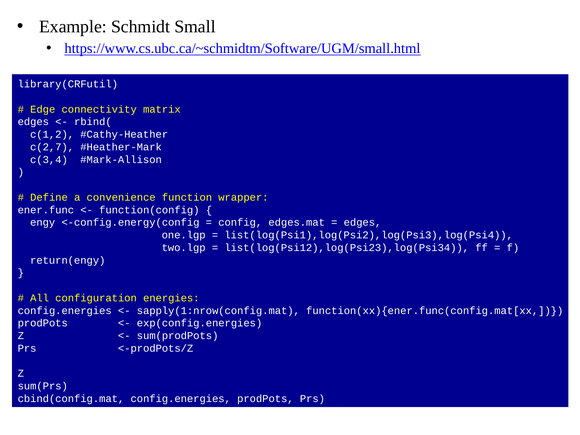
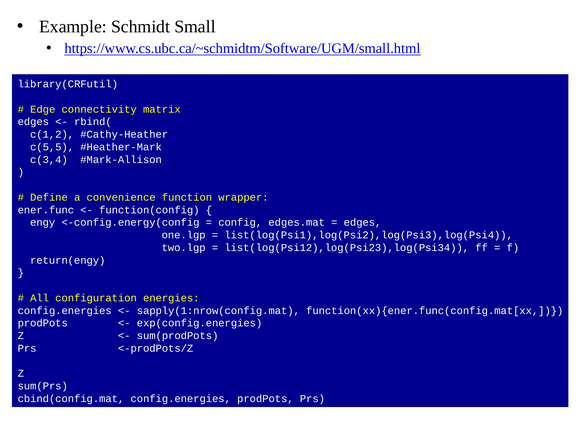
c(2,7: c(2,7 -> c(5,5
